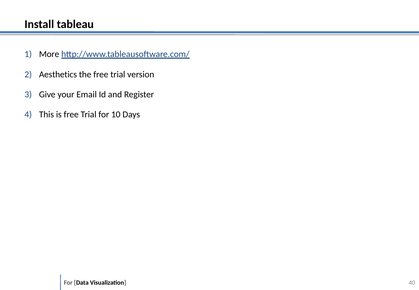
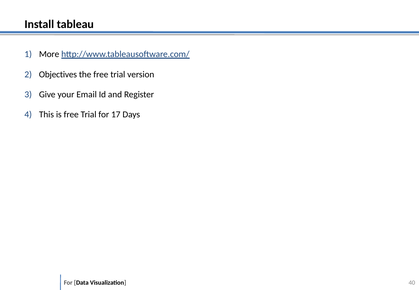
Aesthetics: Aesthetics -> Objectives
10: 10 -> 17
